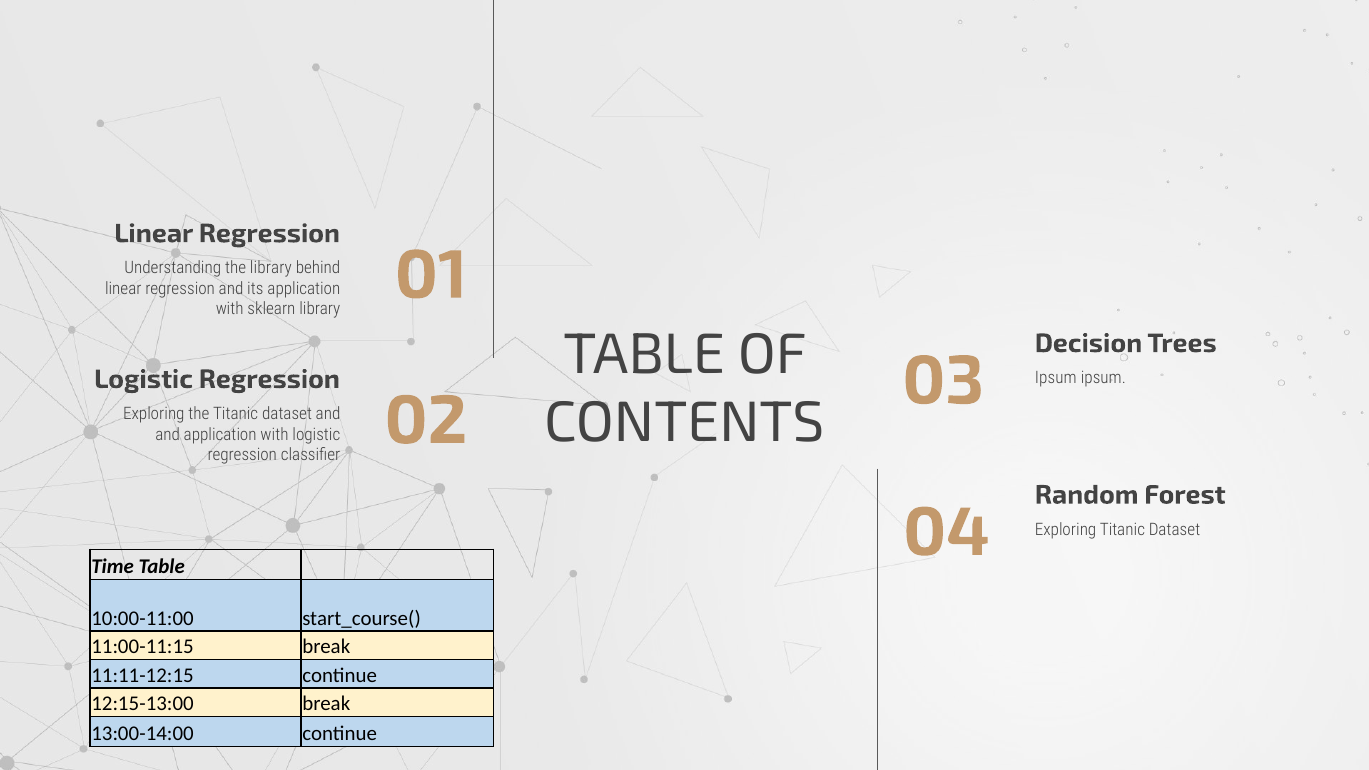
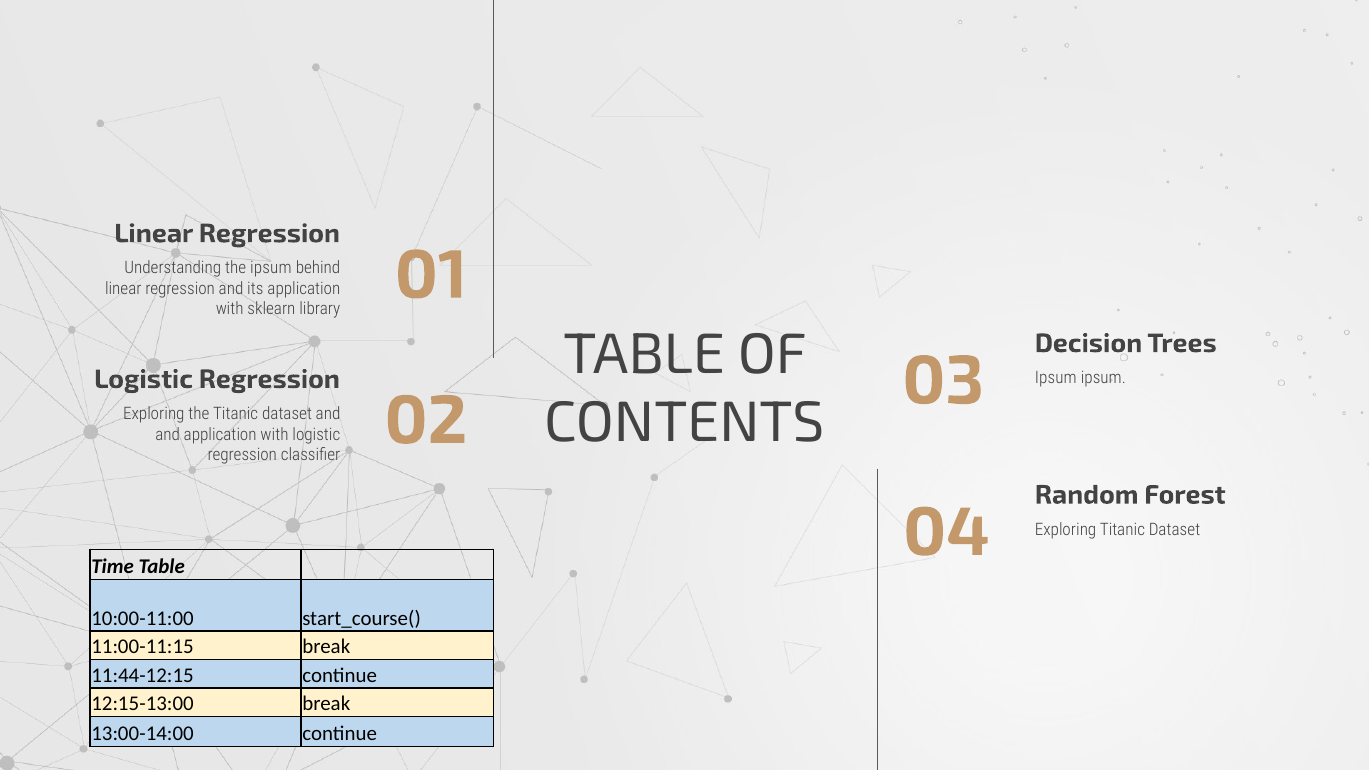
the library: library -> ipsum
11:11-12:15: 11:11-12:15 -> 11:44-12:15
